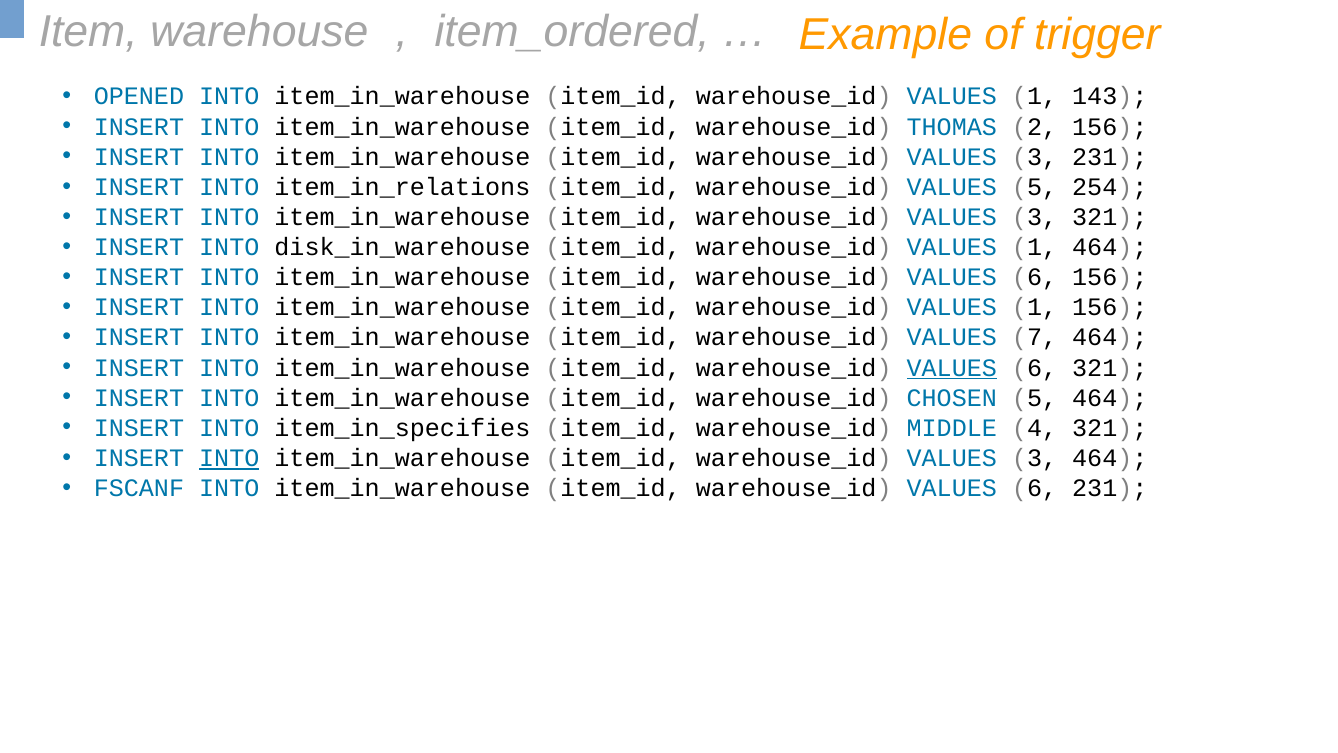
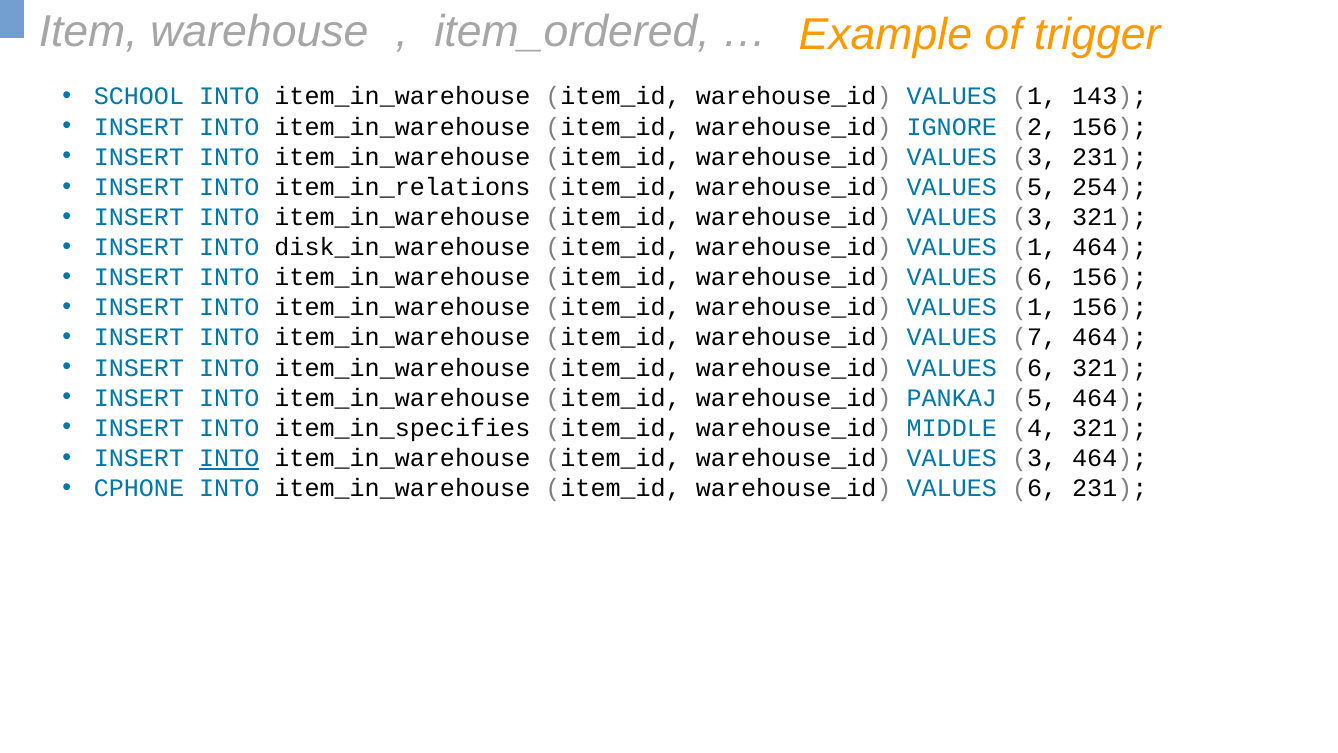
OPENED: OPENED -> SCHOOL
THOMAS: THOMAS -> IGNORE
VALUES at (952, 368) underline: present -> none
CHOSEN: CHOSEN -> PANKAJ
FSCANF: FSCANF -> CPHONE
